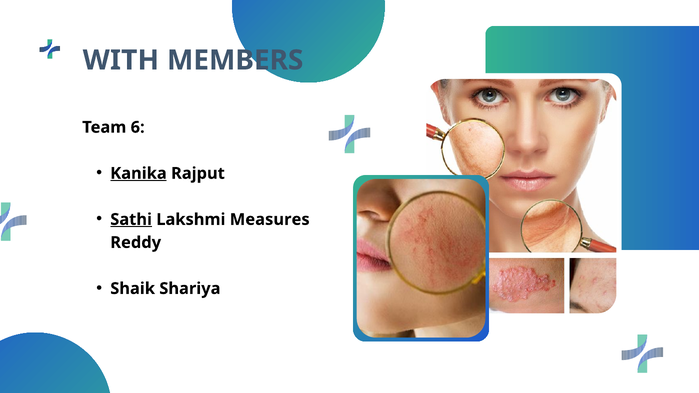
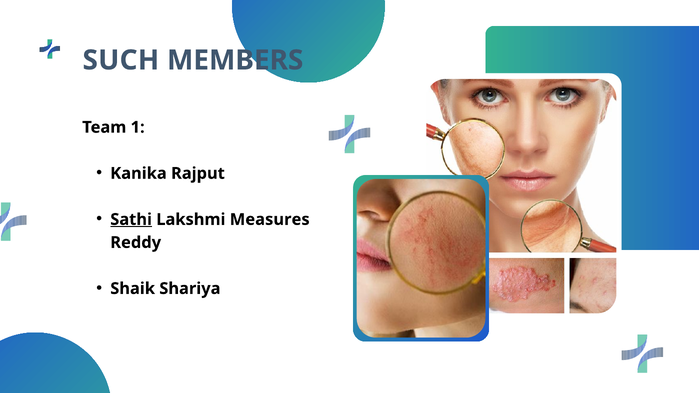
WITH: WITH -> SUCH
6: 6 -> 1
Kanika underline: present -> none
